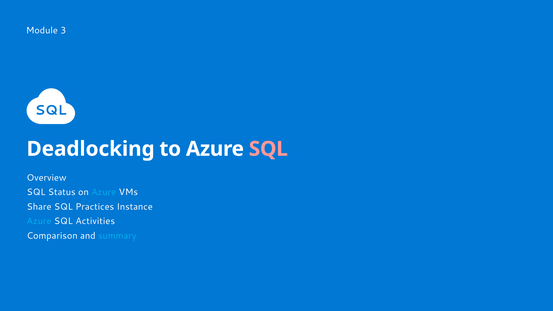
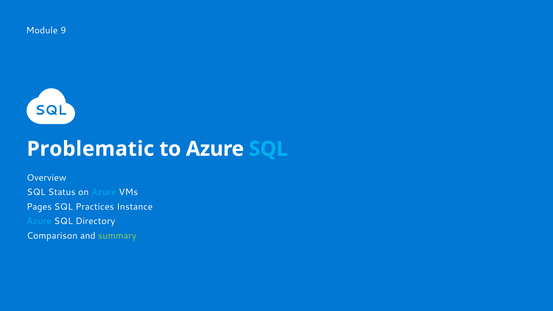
3: 3 -> 9
Deadlocking: Deadlocking -> Problematic
SQL at (268, 149) colour: pink -> light blue
Share: Share -> Pages
Activities: Activities -> Directory
summary colour: light blue -> light green
